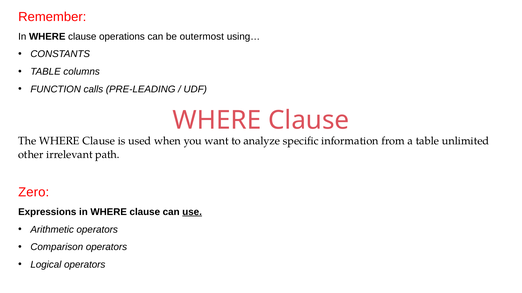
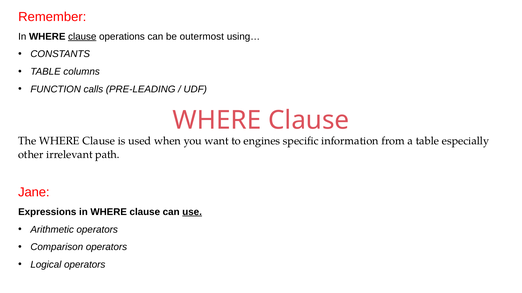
clause at (82, 37) underline: none -> present
analyze: analyze -> engines
unlimited: unlimited -> especially
Zero: Zero -> Jane
